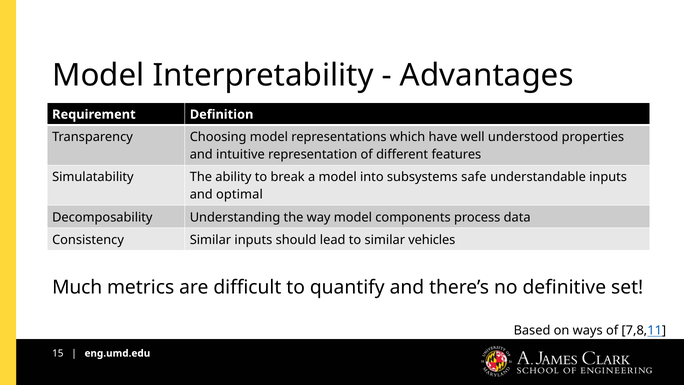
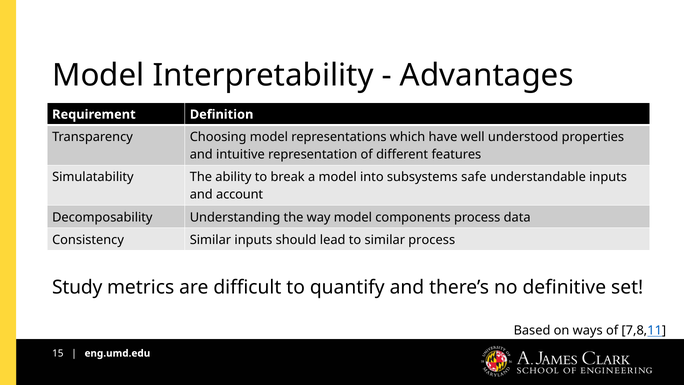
optimal: optimal -> account
similar vehicles: vehicles -> process
Much: Much -> Study
